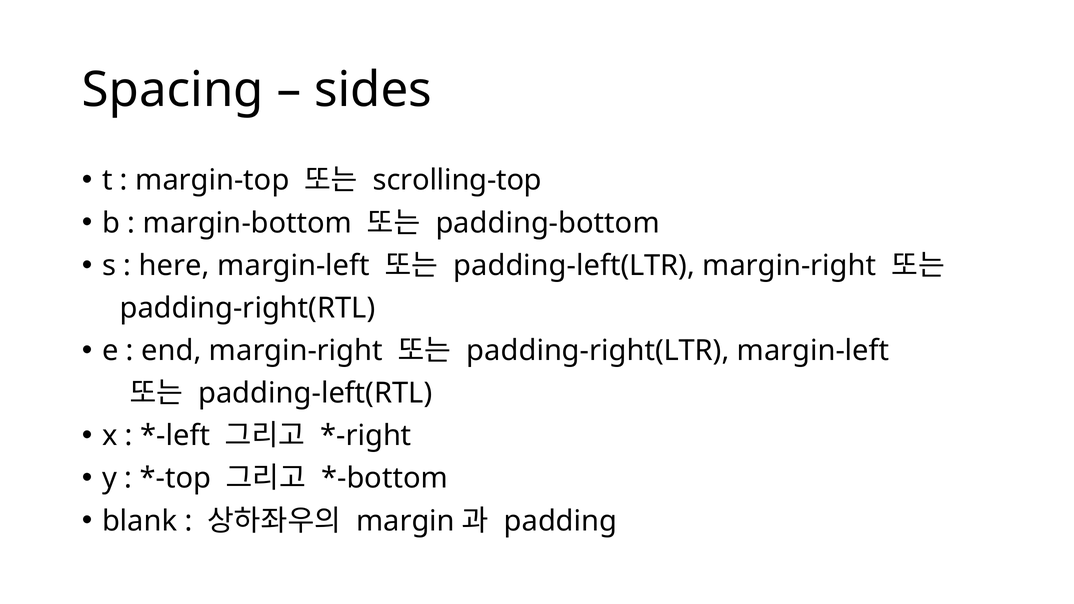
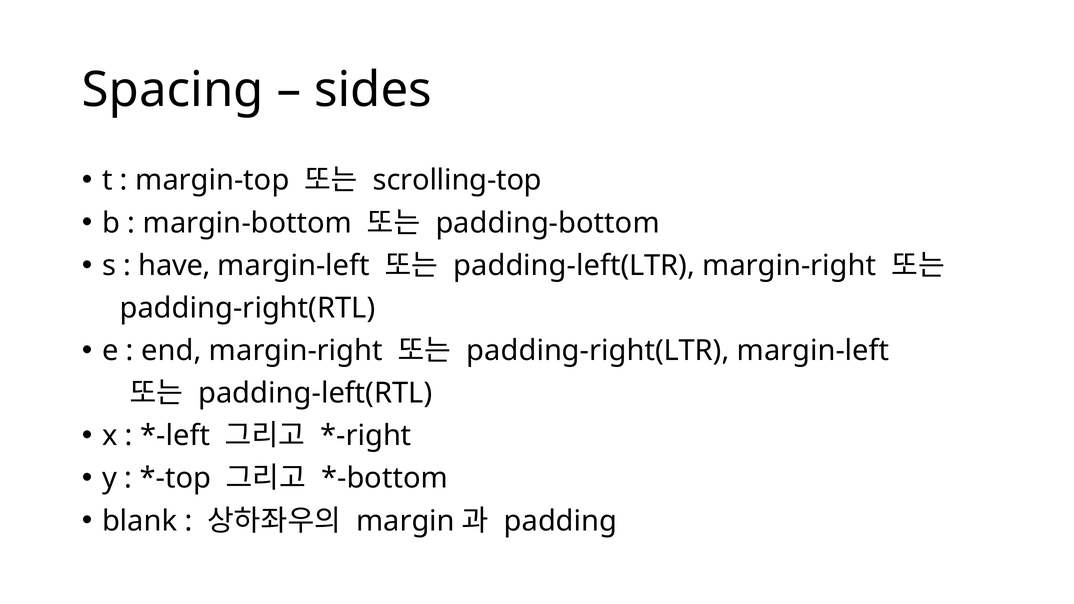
here: here -> have
